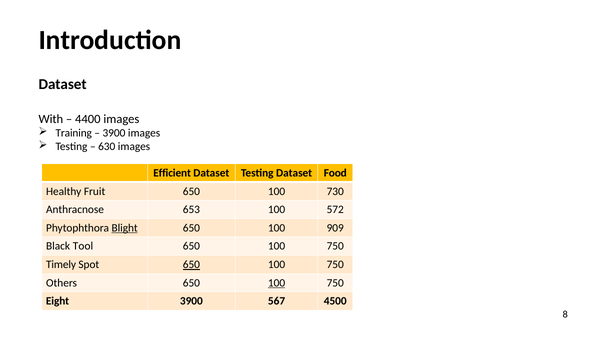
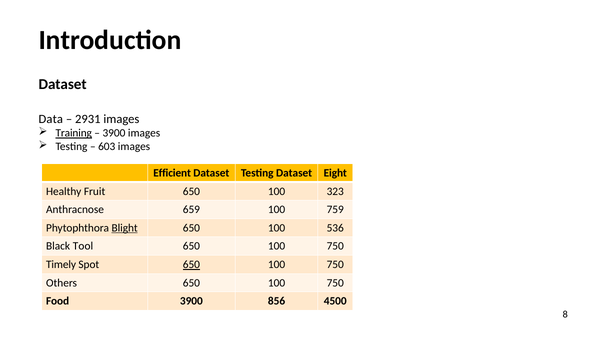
With: With -> Data
4400: 4400 -> 2931
Training underline: none -> present
630: 630 -> 603
Food: Food -> Eight
730: 730 -> 323
653: 653 -> 659
572: 572 -> 759
909: 909 -> 536
100 at (277, 283) underline: present -> none
Eight: Eight -> Food
567: 567 -> 856
